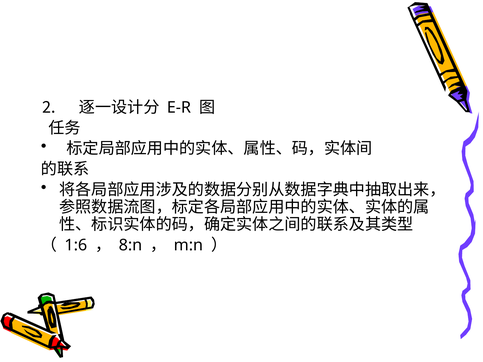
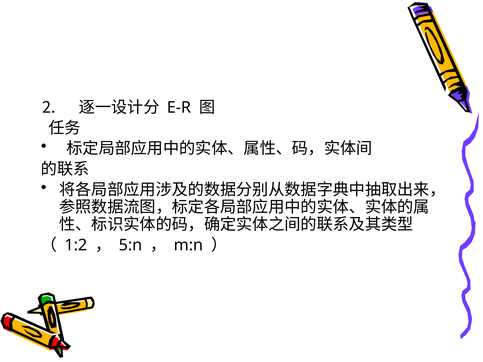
1:6: 1:6 -> 1:2
8:n: 8:n -> 5:n
